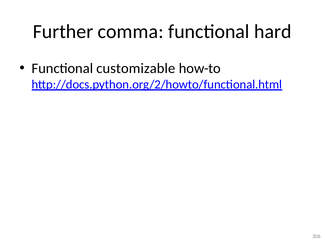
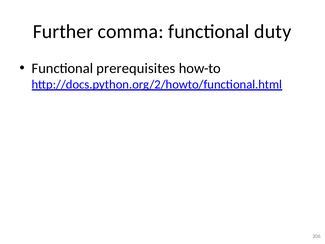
hard: hard -> duty
customizable: customizable -> prerequisites
